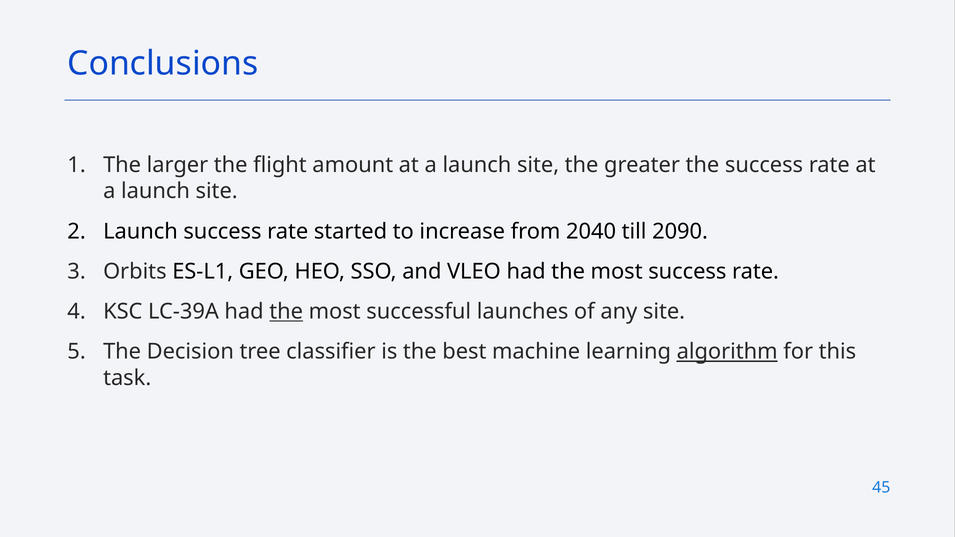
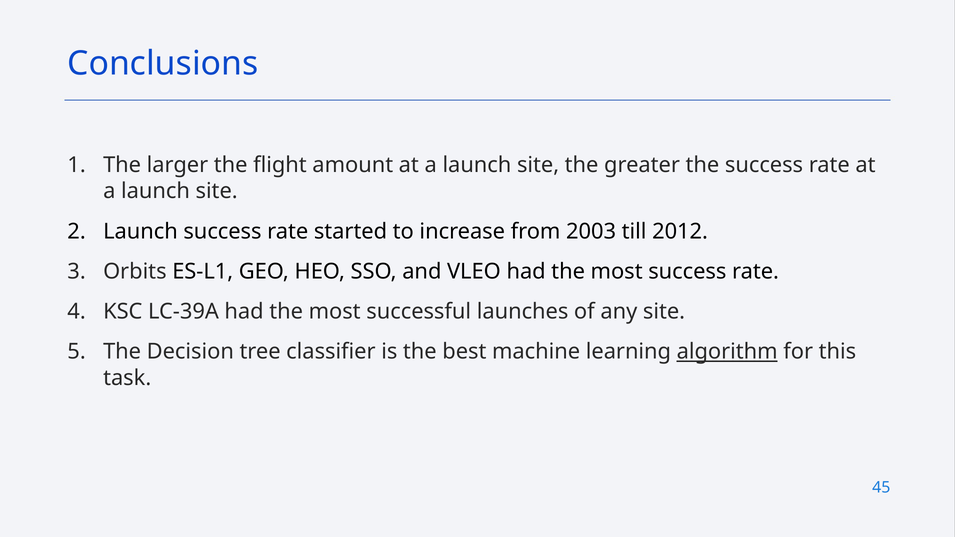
2040: 2040 -> 2003
2090: 2090 -> 2012
the at (286, 312) underline: present -> none
